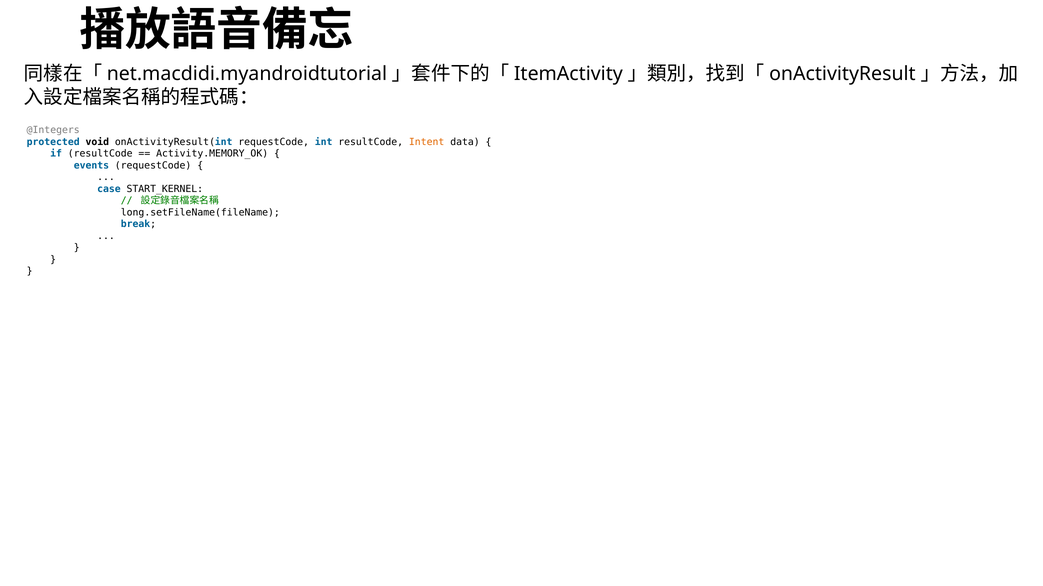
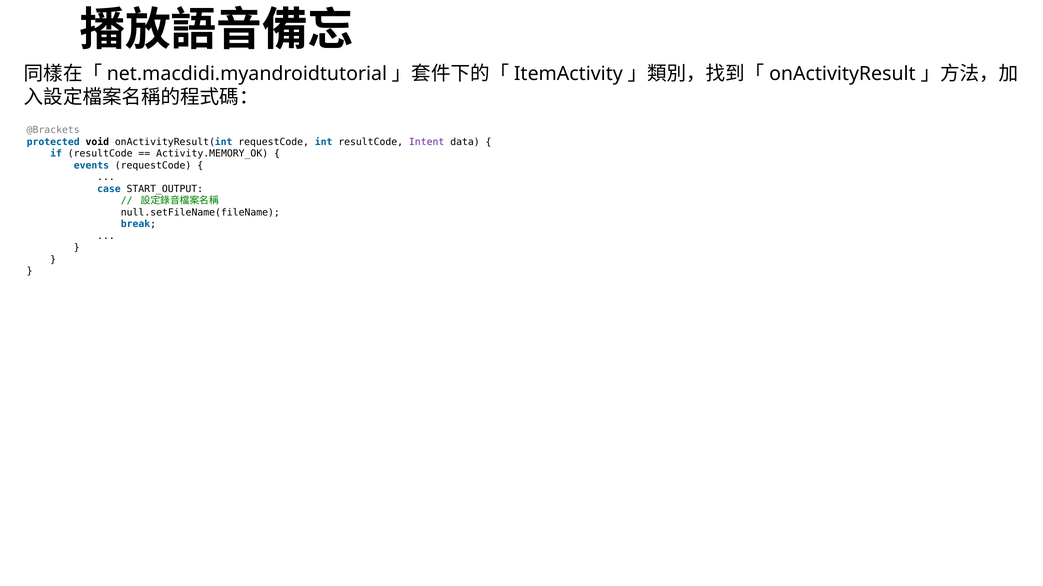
@Integers: @Integers -> @Brackets
Intent colour: orange -> purple
START_KERNEL: START_KERNEL -> START_OUTPUT
long.setFileName(fileName: long.setFileName(fileName -> null.setFileName(fileName
